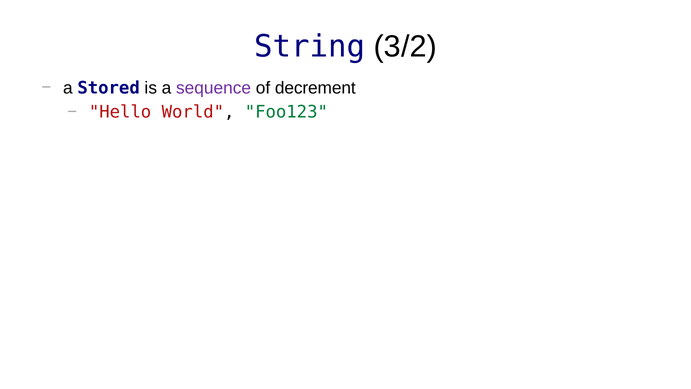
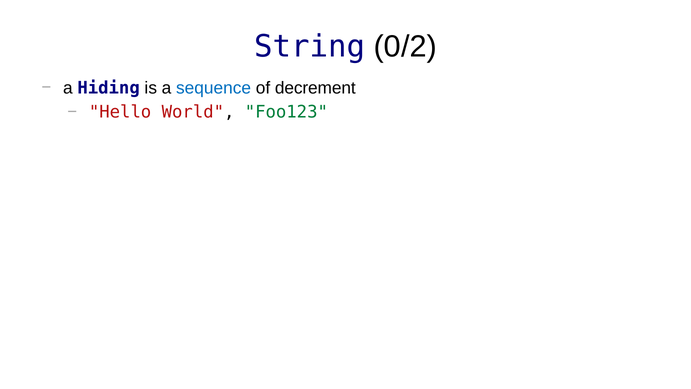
3/2: 3/2 -> 0/2
Stored: Stored -> Hiding
sequence colour: purple -> blue
